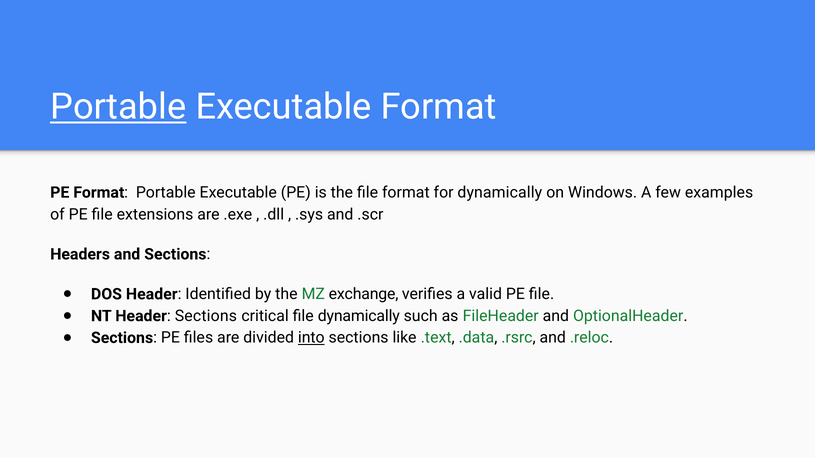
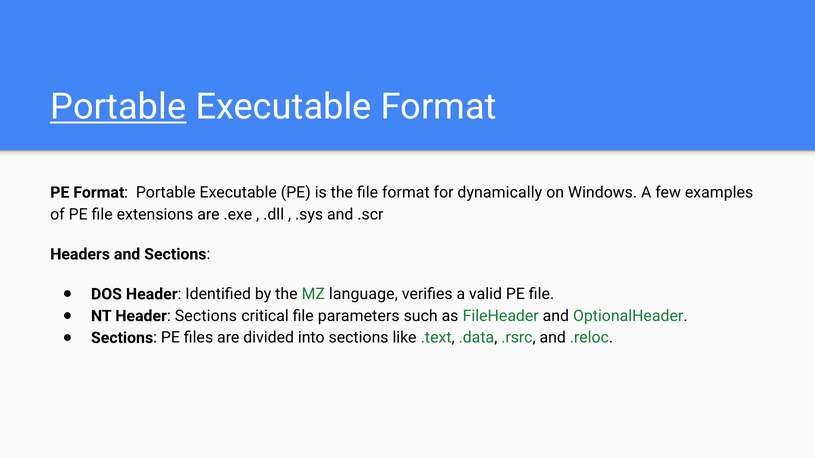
exchange: exchange -> language
file dynamically: dynamically -> parameters
into underline: present -> none
